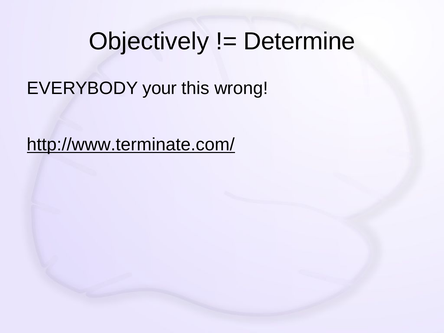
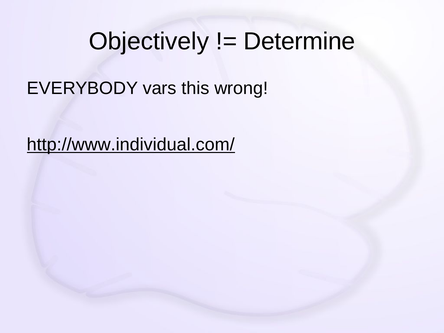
your: your -> vars
http://www.terminate.com/: http://www.terminate.com/ -> http://www.individual.com/
